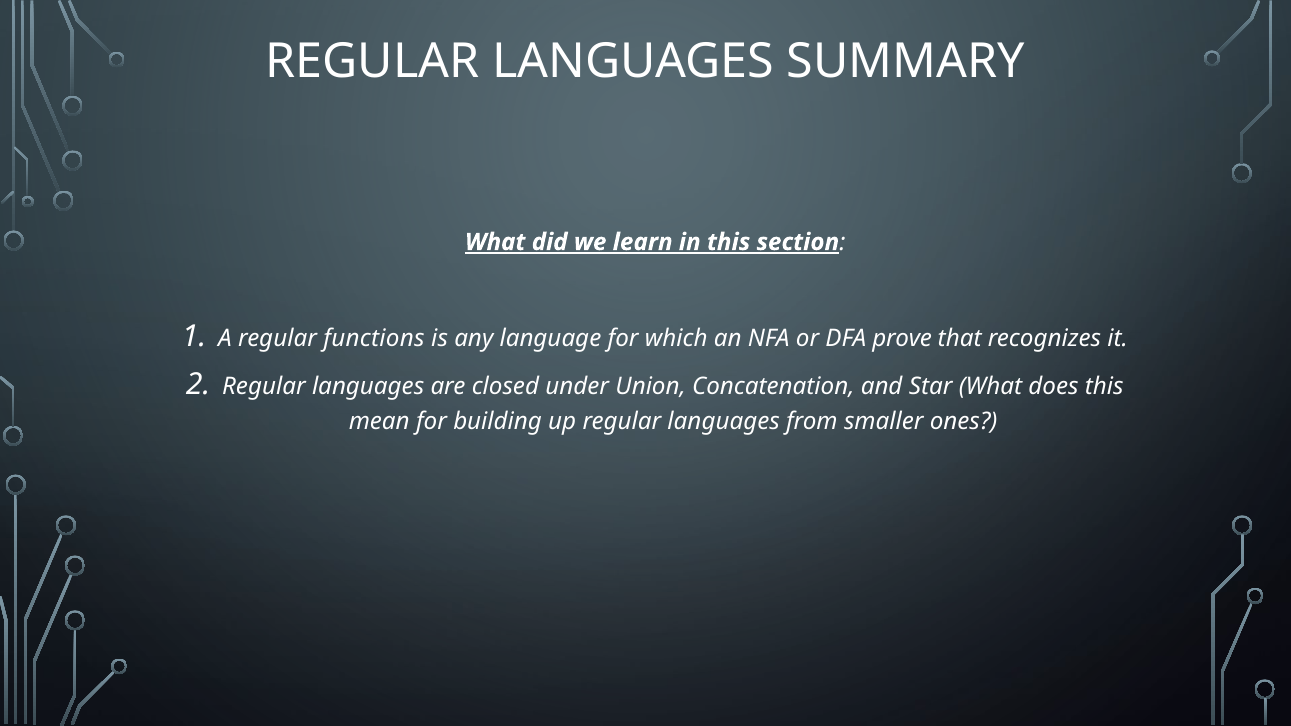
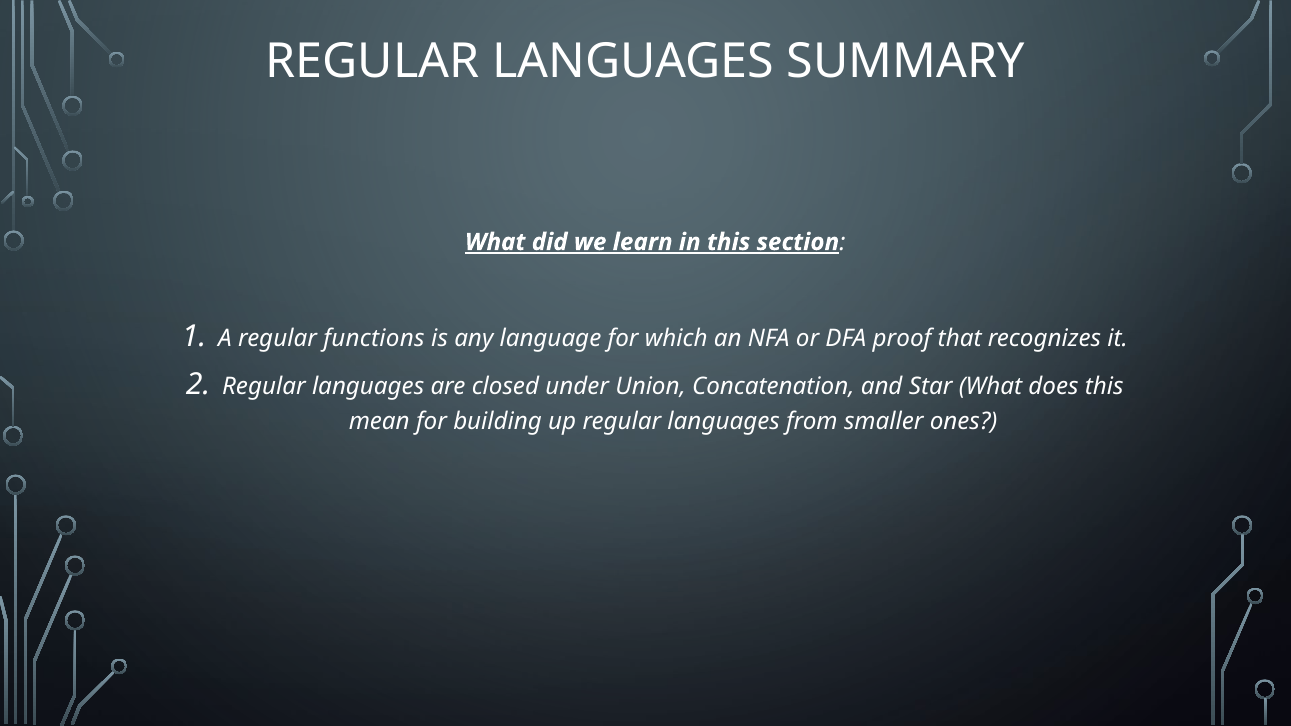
prove: prove -> proof
